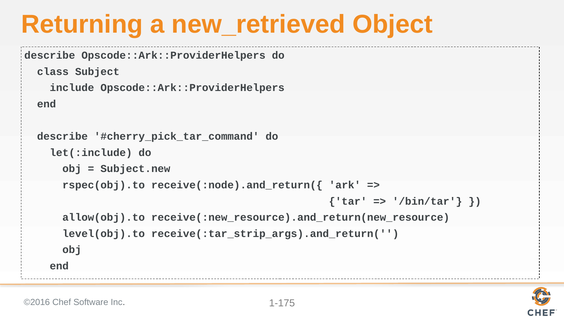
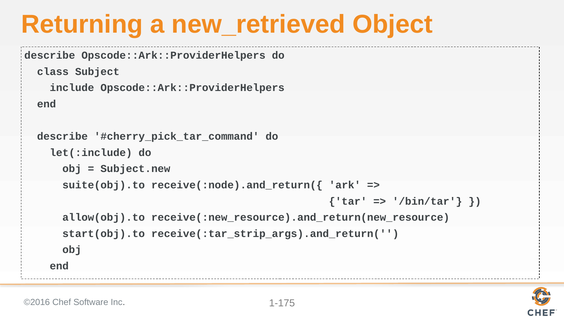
rspec(obj).to: rspec(obj).to -> suite(obj).to
level(obj).to: level(obj).to -> start(obj).to
